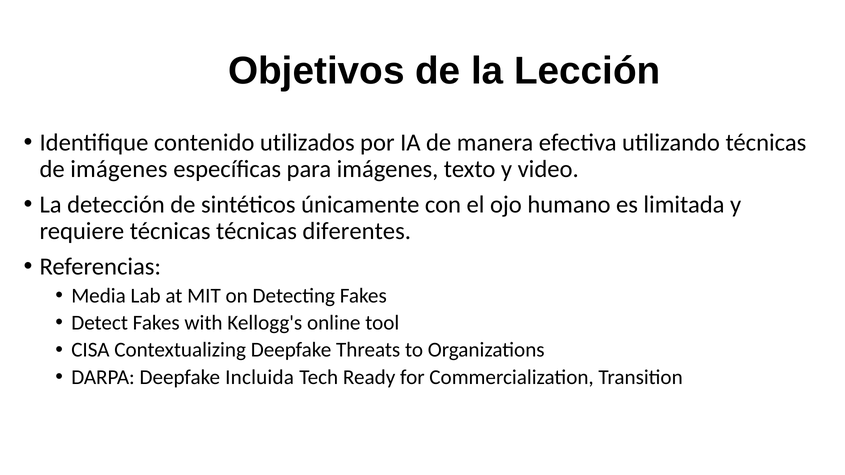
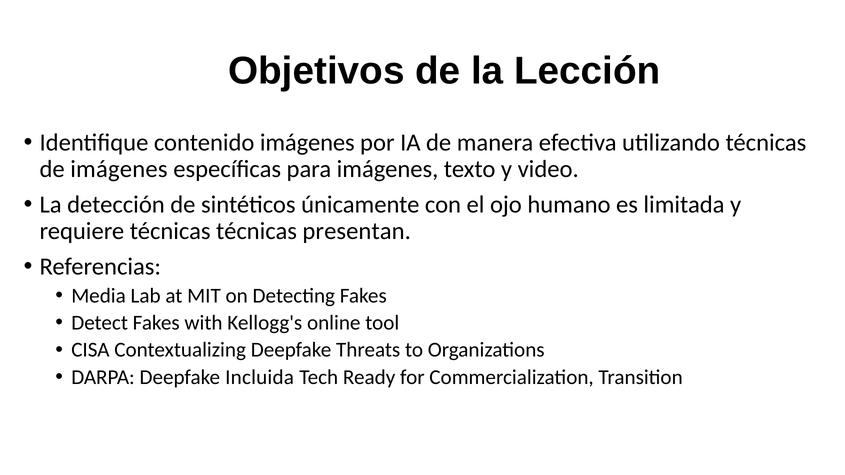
contenido utilizados: utilizados -> imágenes
diferentes: diferentes -> presentan
